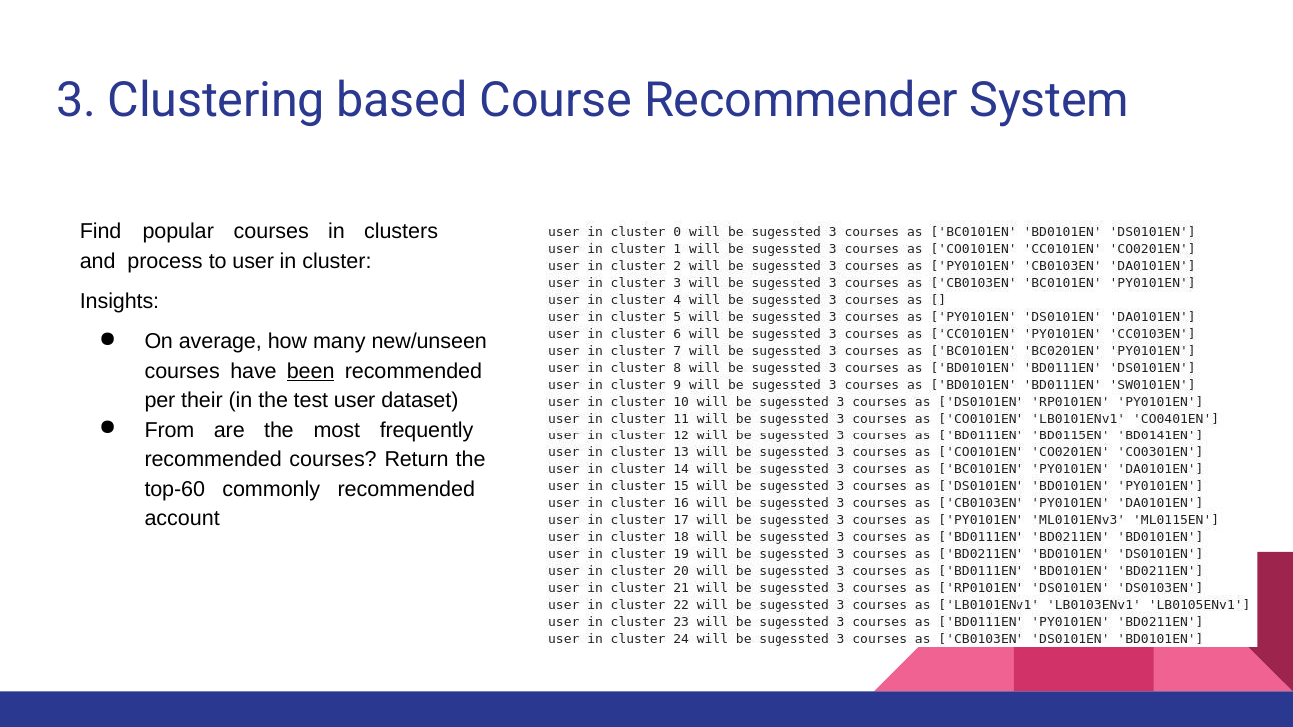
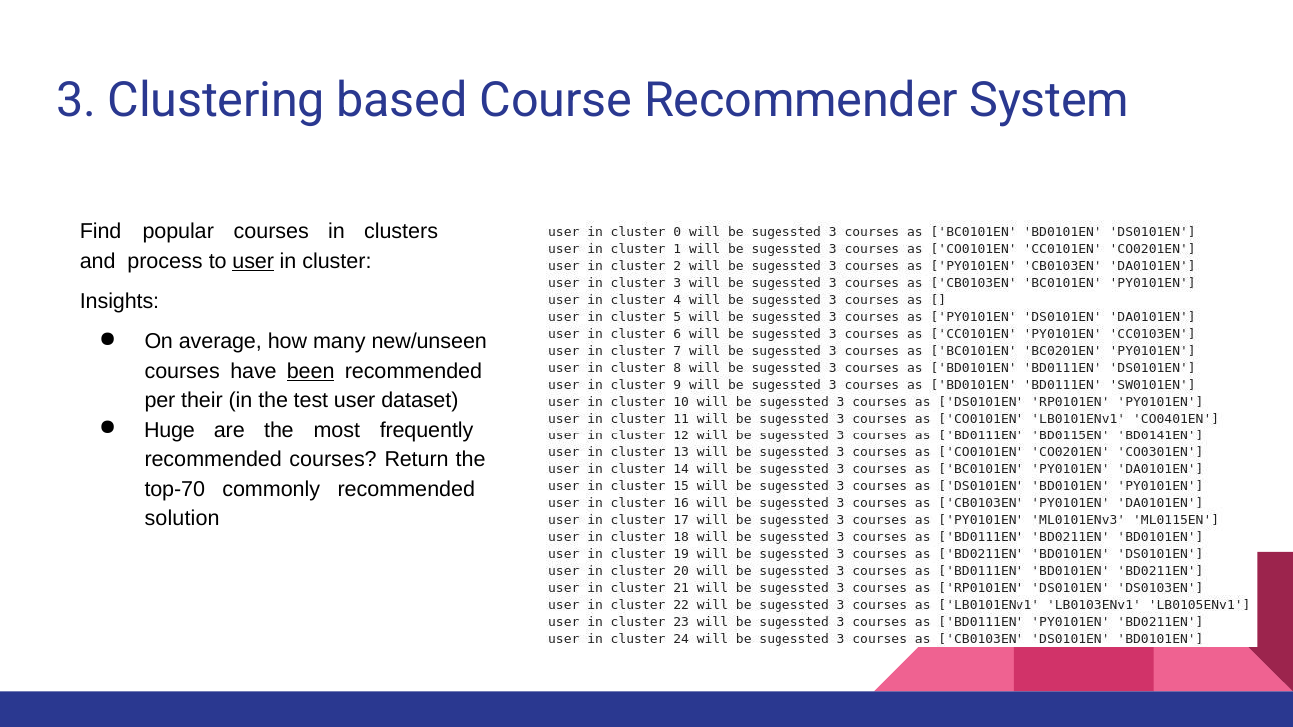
user at (253, 261) underline: none -> present
From: From -> Huge
top-60: top-60 -> top-70
account: account -> solution
